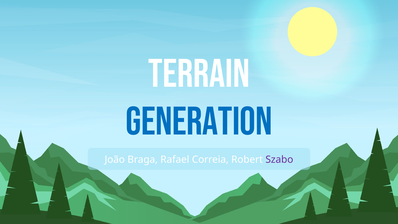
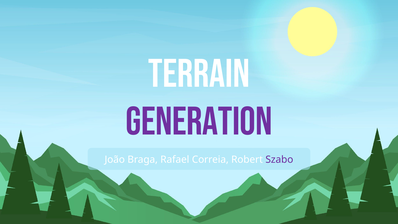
GENERATION colour: blue -> purple
